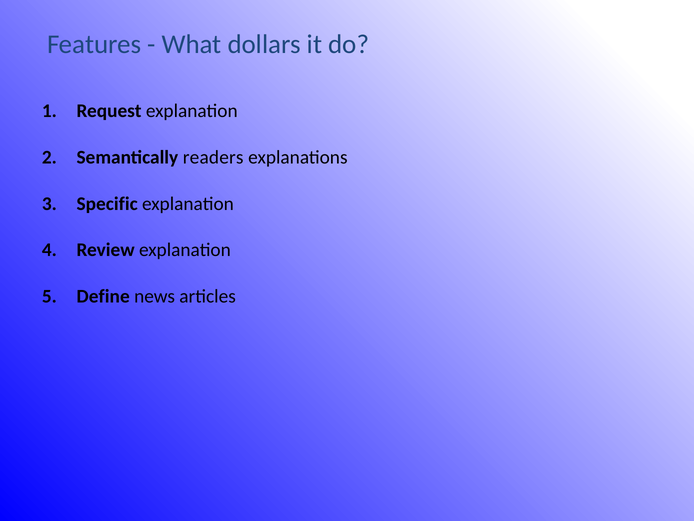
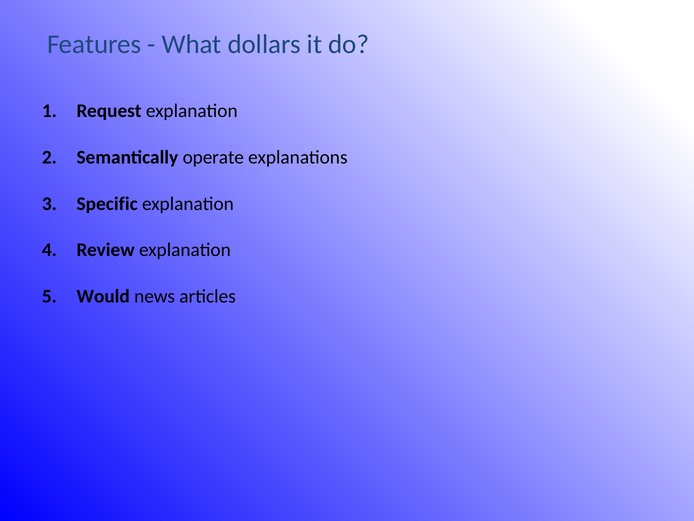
readers: readers -> operate
Define: Define -> Would
